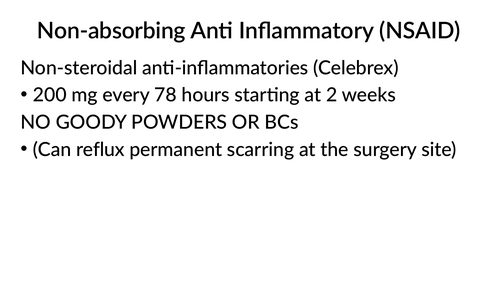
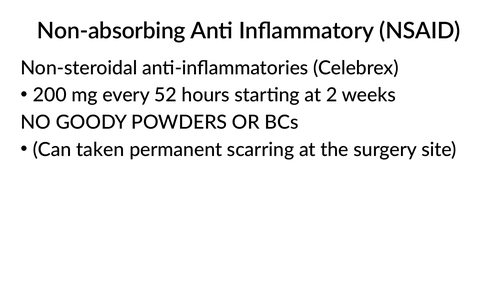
78: 78 -> 52
reflux: reflux -> taken
